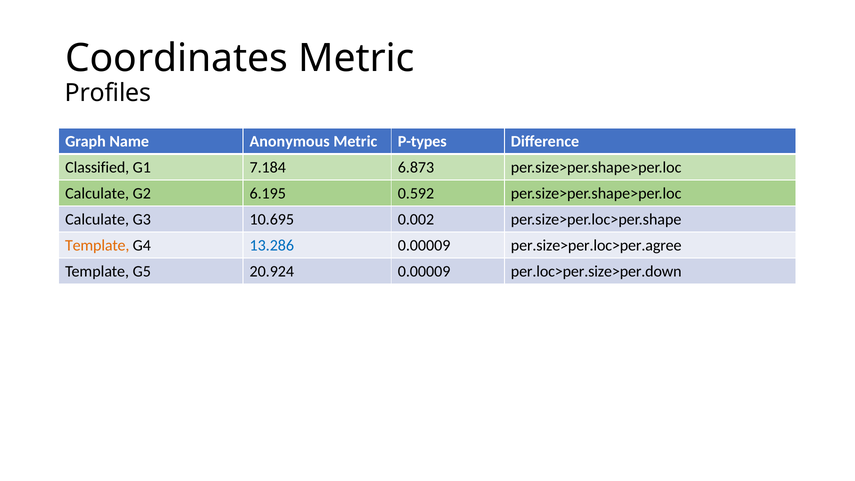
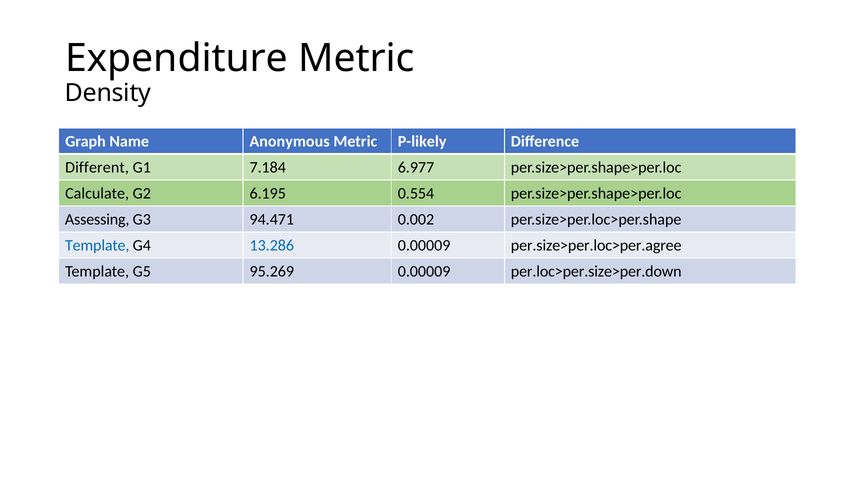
Coordinates: Coordinates -> Expenditure
Profiles: Profiles -> Density
P-types: P-types -> P-likely
Classified: Classified -> Different
6.873: 6.873 -> 6.977
0.592: 0.592 -> 0.554
Calculate at (97, 219): Calculate -> Assessing
10.695: 10.695 -> 94.471
Template at (97, 245) colour: orange -> blue
20.924: 20.924 -> 95.269
